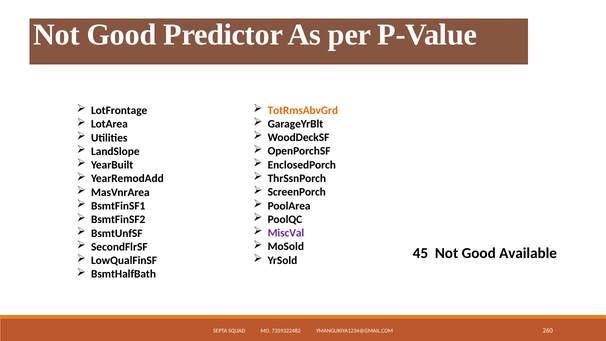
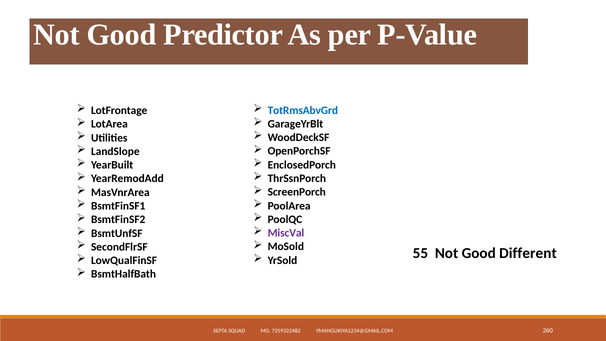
TotRmsAbvGrd colour: orange -> blue
45: 45 -> 55
Available: Available -> Different
